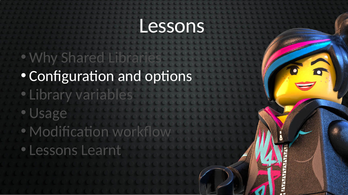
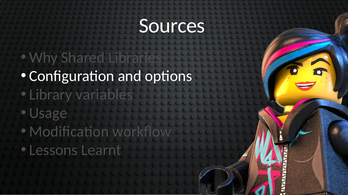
Lessons at (172, 26): Lessons -> Sources
